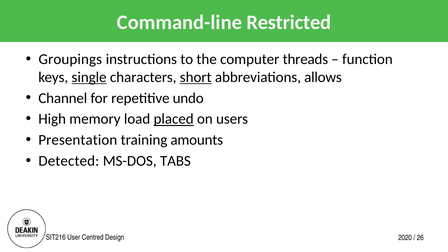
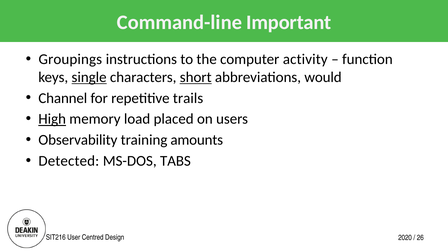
Restricted: Restricted -> Important
threads: threads -> activity
allows: allows -> would
undo: undo -> trails
High underline: none -> present
placed underline: present -> none
Presentation: Presentation -> Observability
